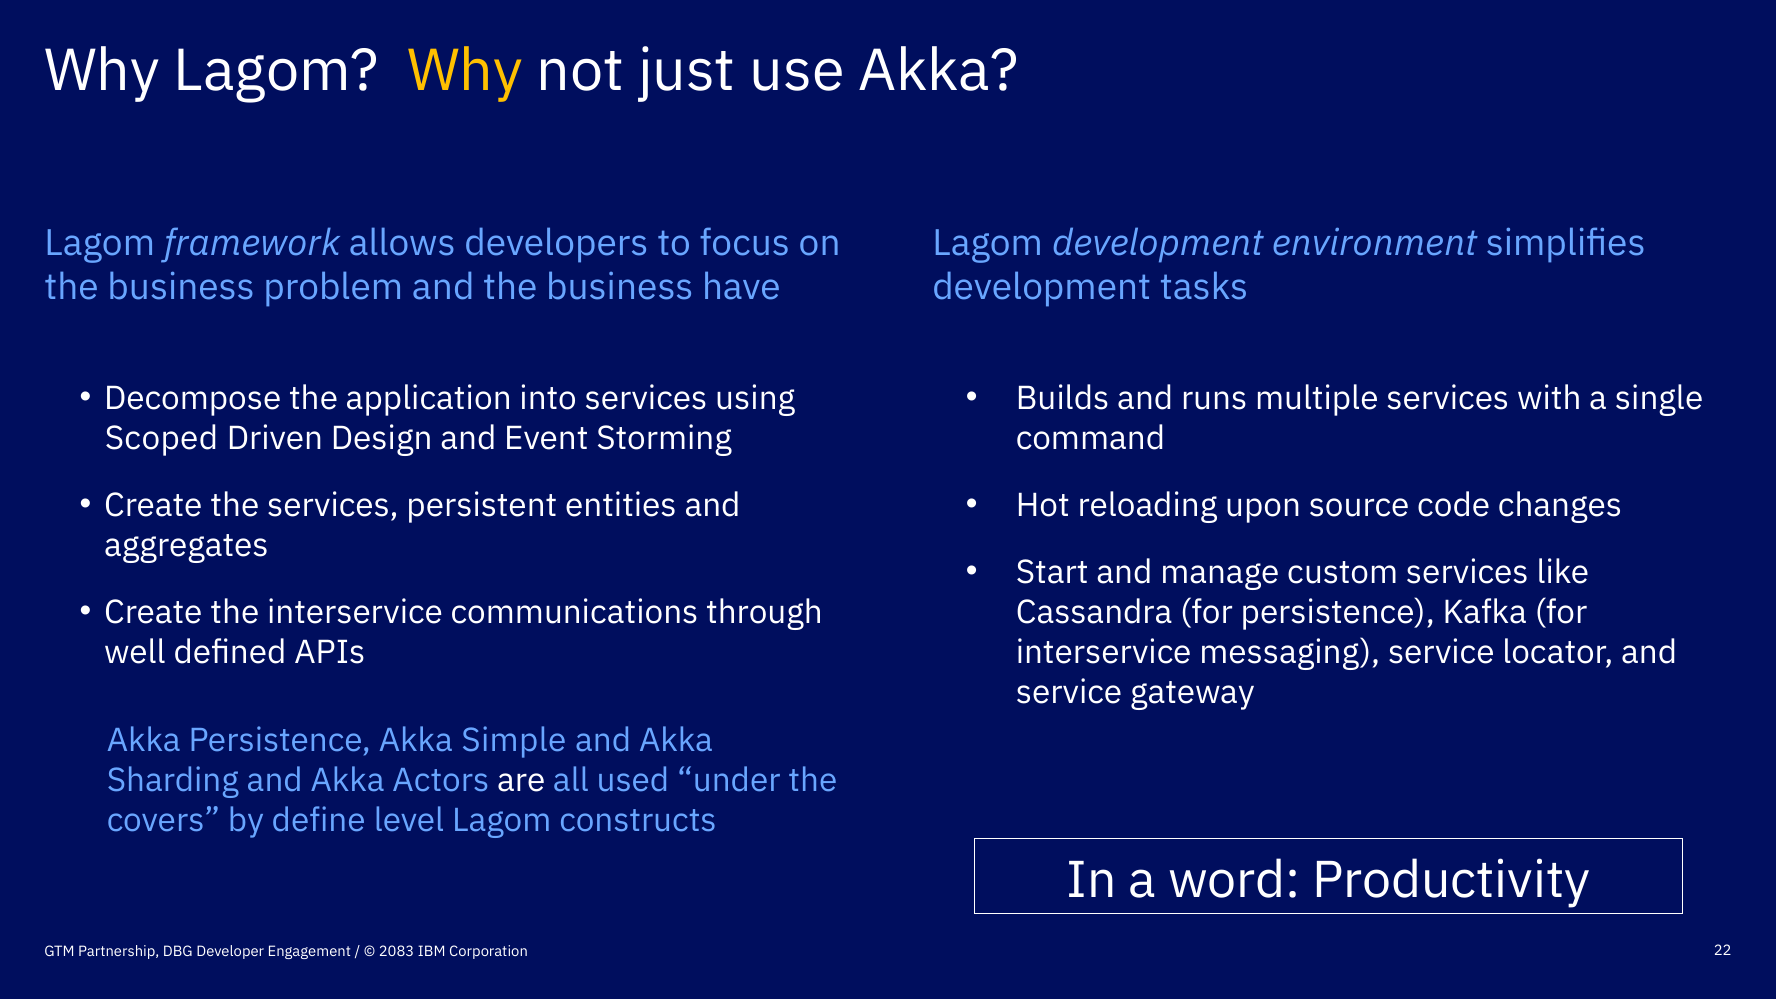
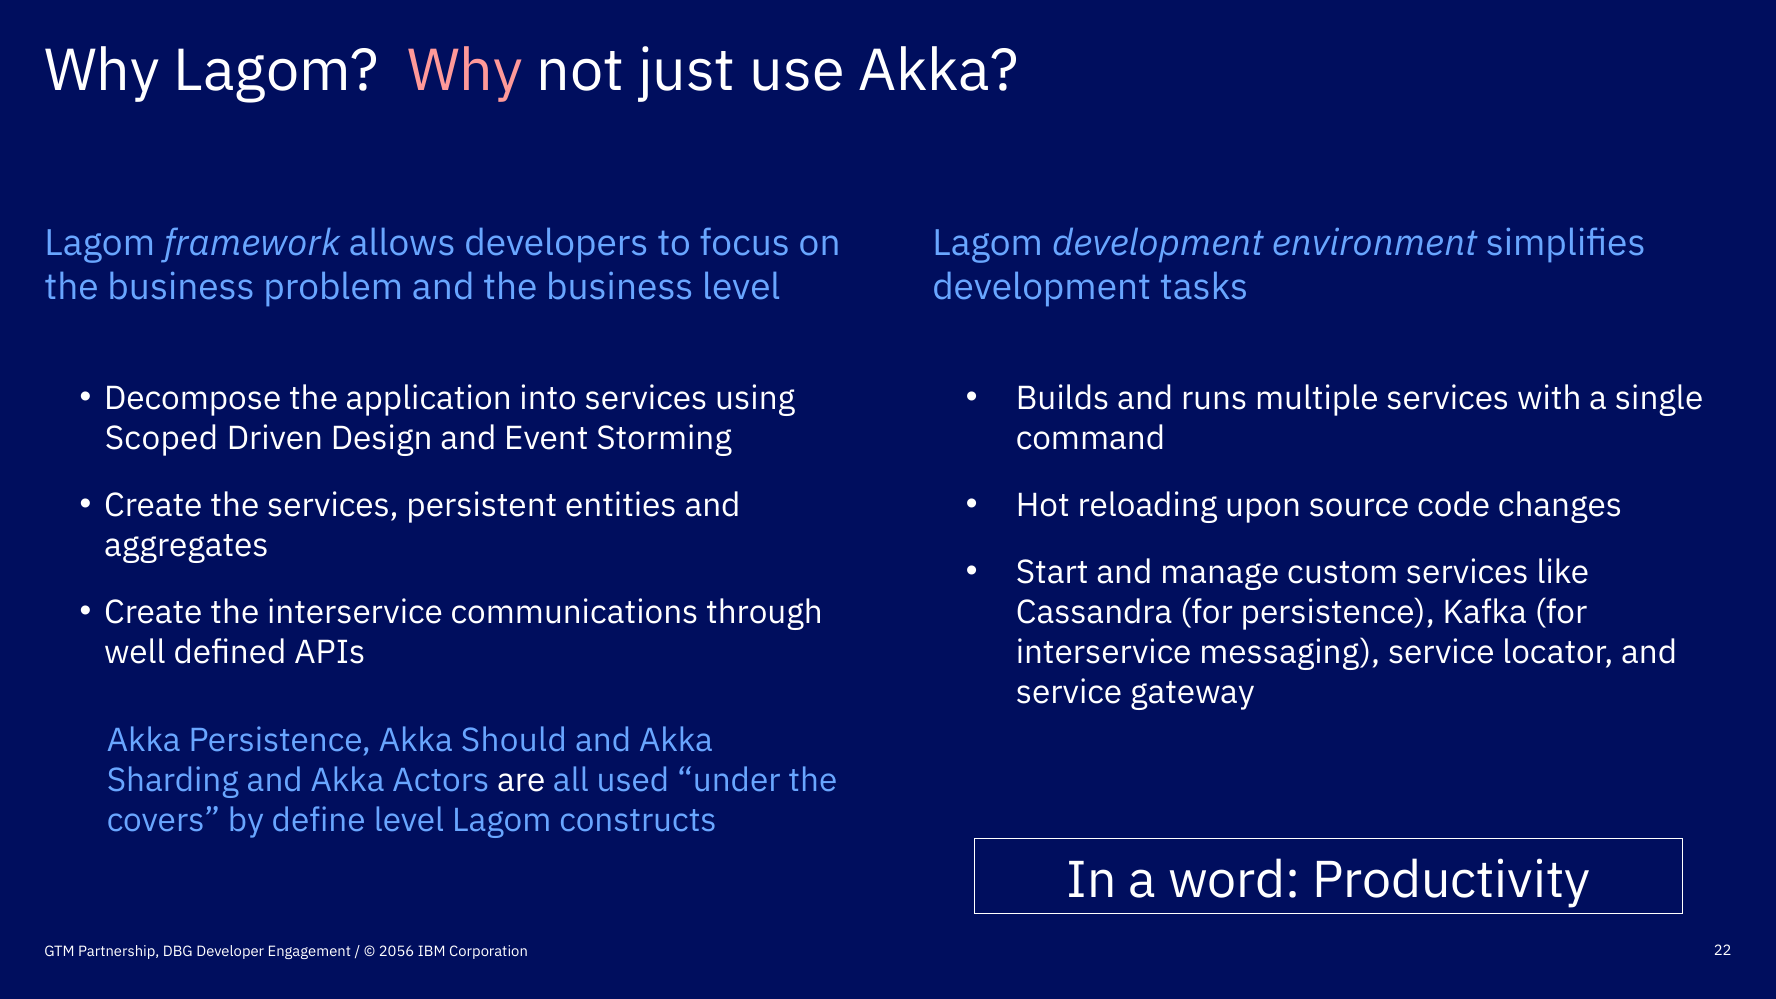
Why at (465, 71) colour: yellow -> pink
business have: have -> level
Simple: Simple -> Should
2083: 2083 -> 2056
